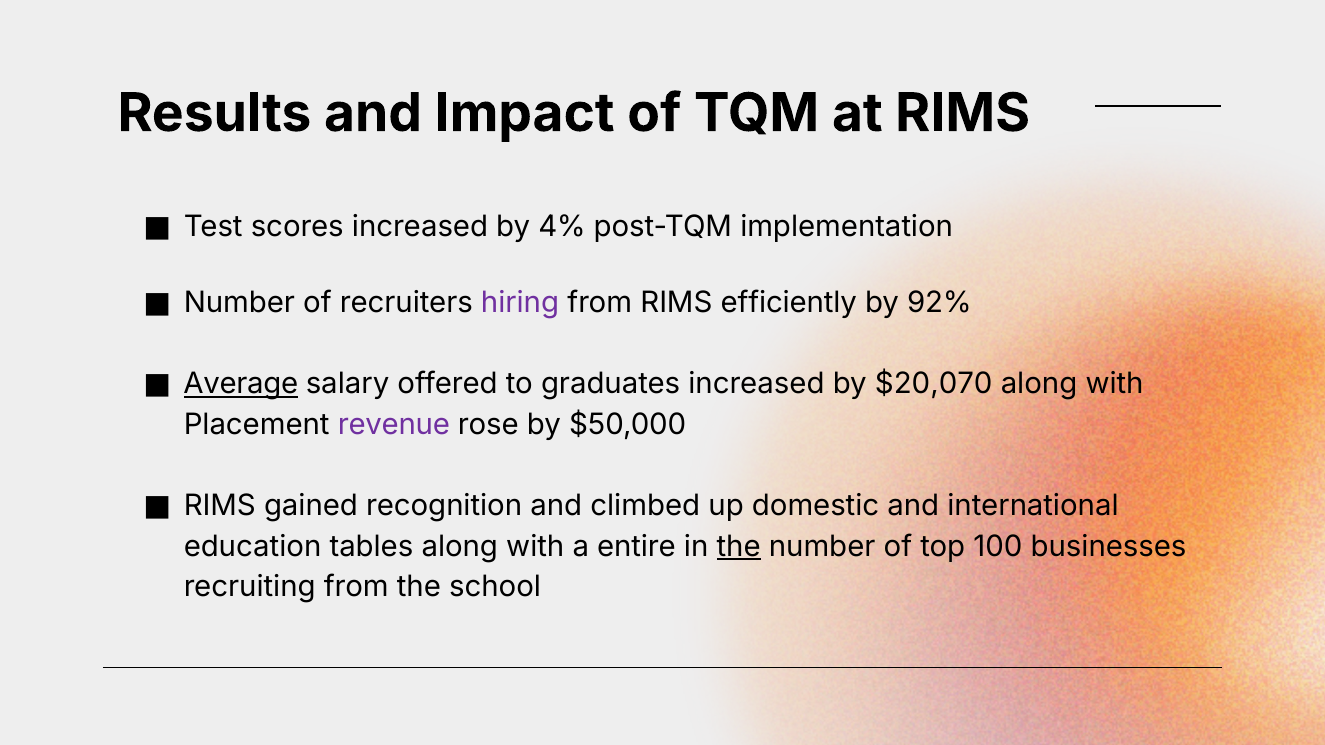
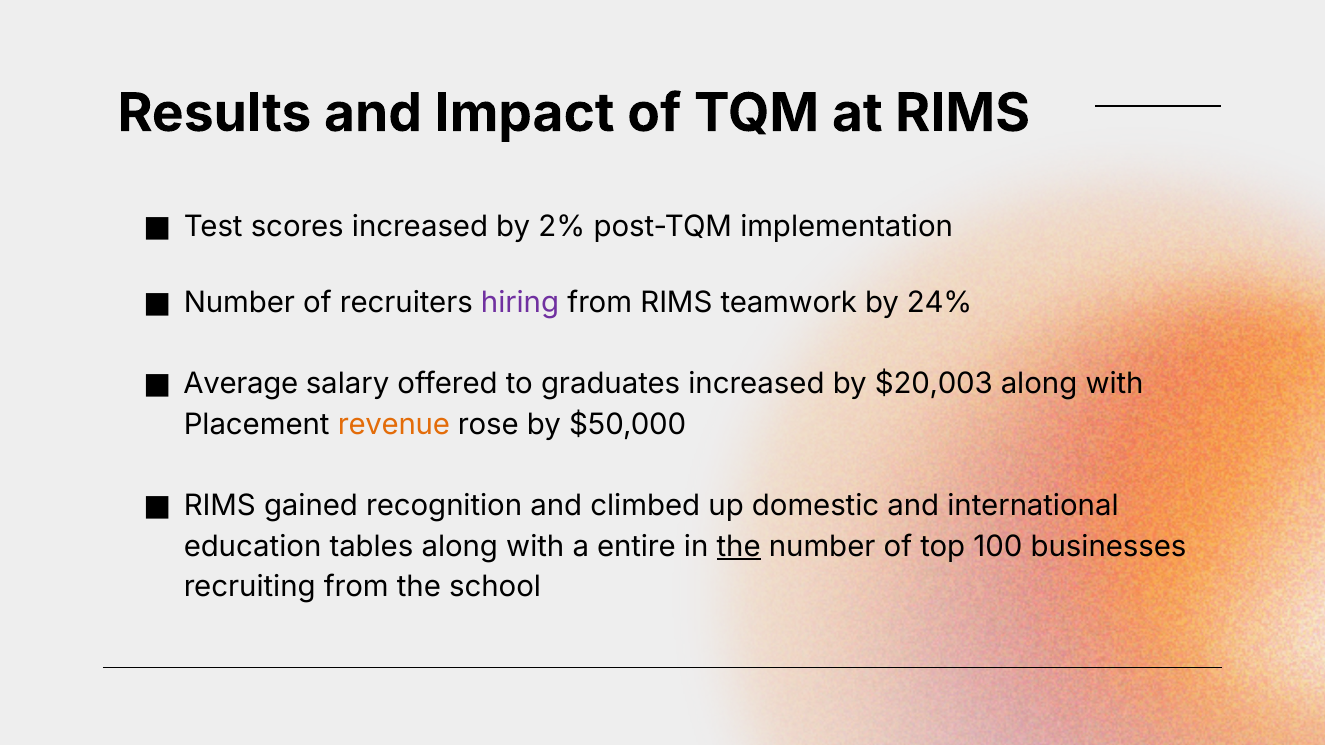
4%: 4% -> 2%
efficiently: efficiently -> teamwork
92%: 92% -> 24%
Average underline: present -> none
$20,070: $20,070 -> $20,003
revenue colour: purple -> orange
